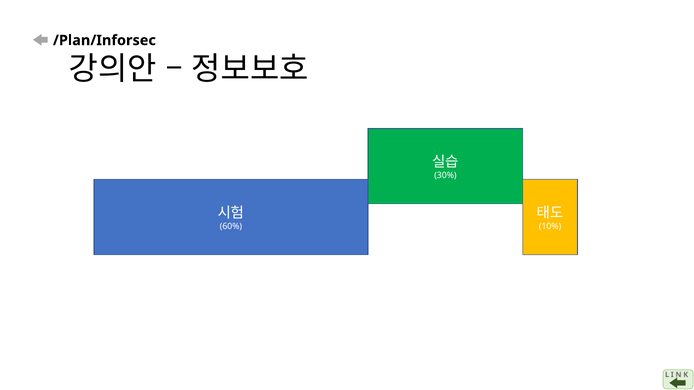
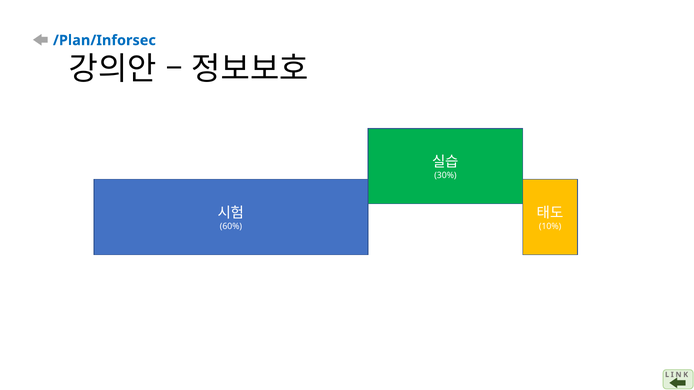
/Plan/Inforsec colour: black -> blue
